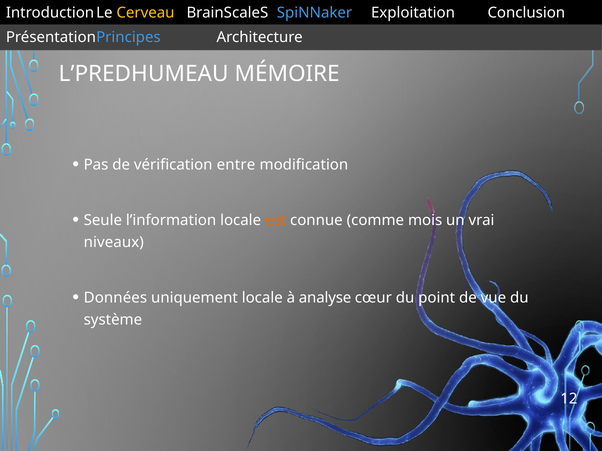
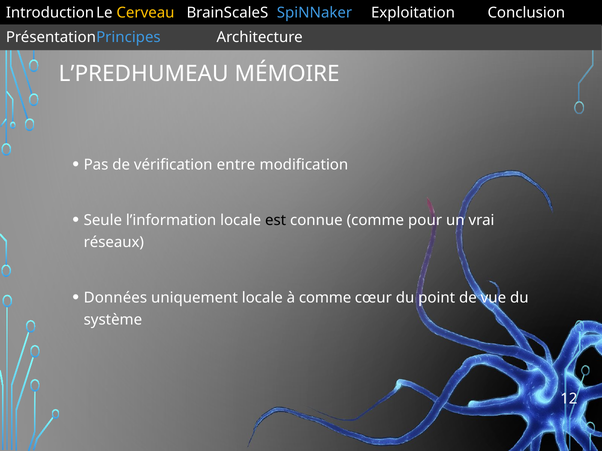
est colour: orange -> black
mois: mois -> pour
niveaux: niveaux -> réseaux
à analyse: analyse -> comme
